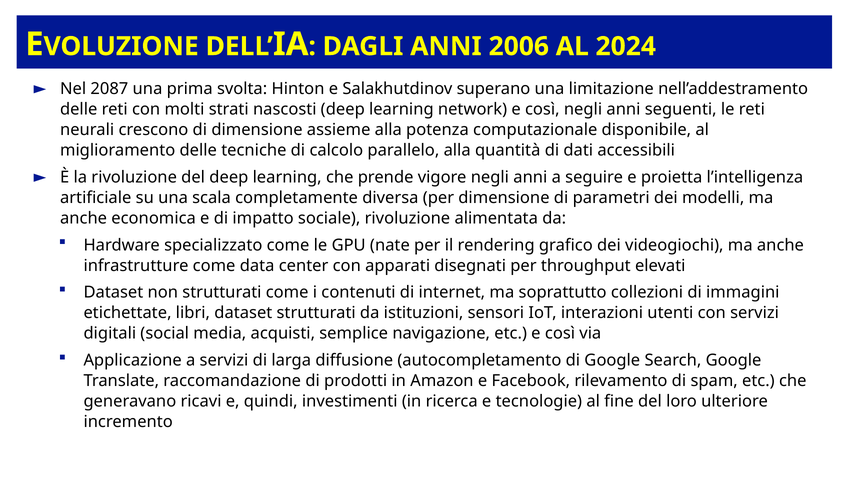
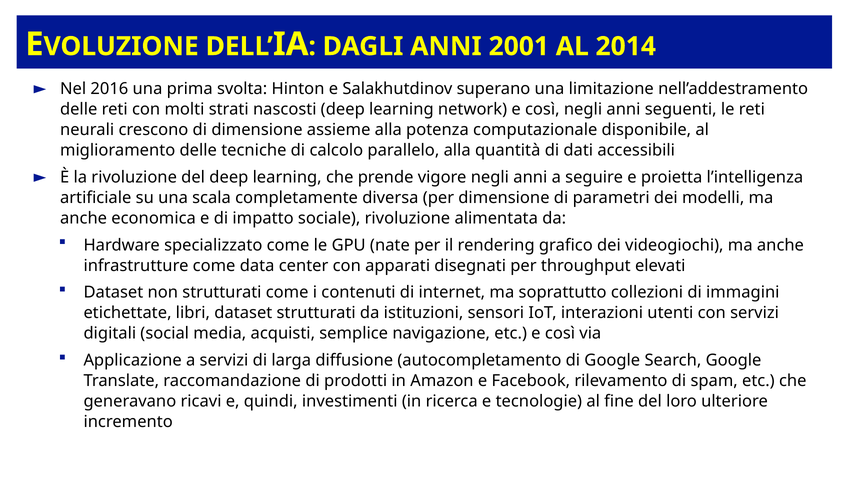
2006: 2006 -> 2001
2024: 2024 -> 2014
2087: 2087 -> 2016
